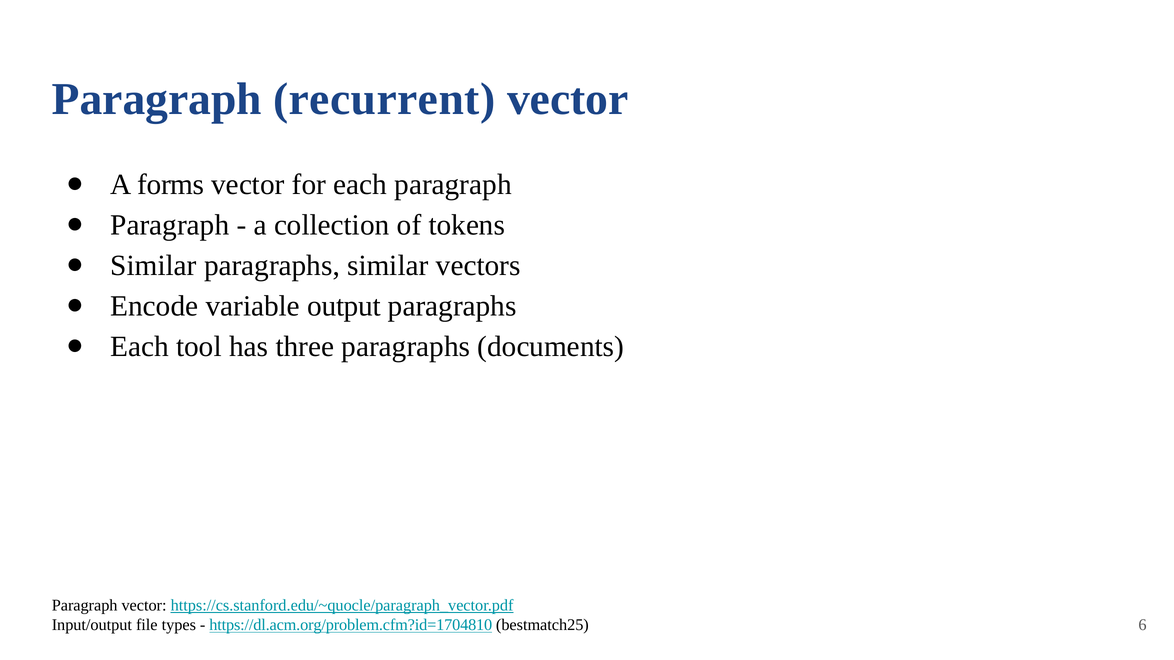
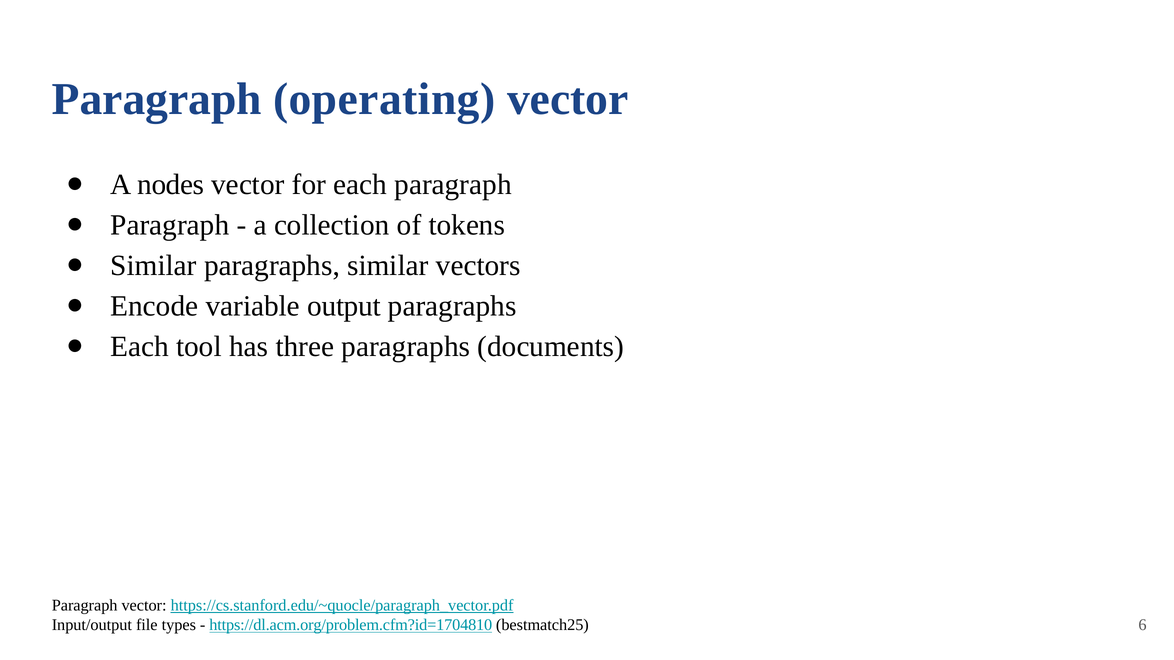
recurrent: recurrent -> operating
forms: forms -> nodes
